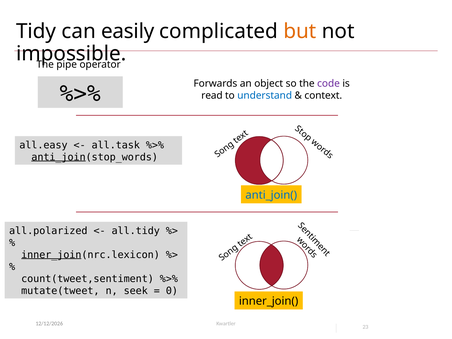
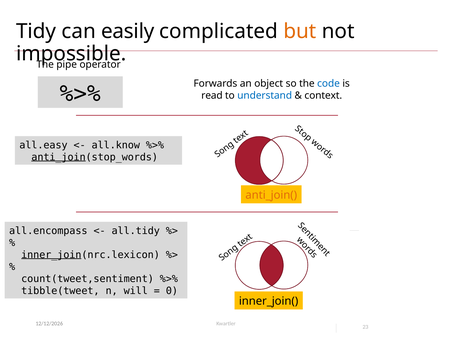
code colour: purple -> blue
all.task: all.task -> all.know
anti_join( colour: blue -> orange
all.polarized: all.polarized -> all.encompass
mutate(tweet: mutate(tweet -> tibble(tweet
seek: seek -> will
